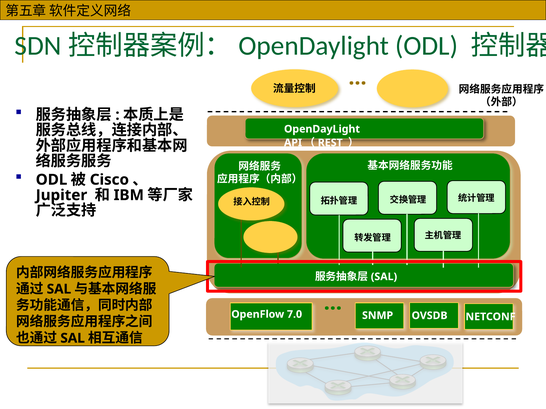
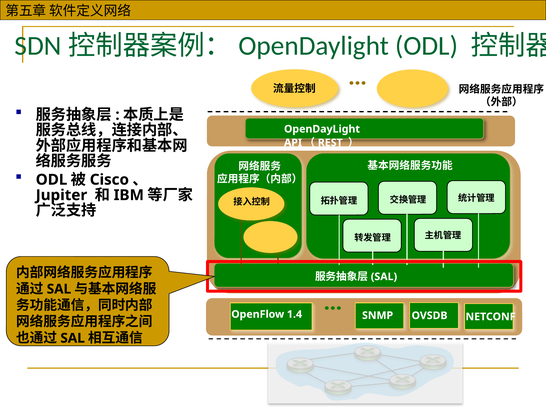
7.0: 7.0 -> 1.4
